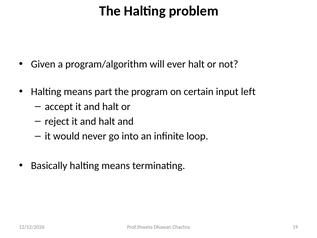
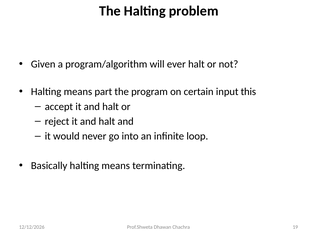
left: left -> this
